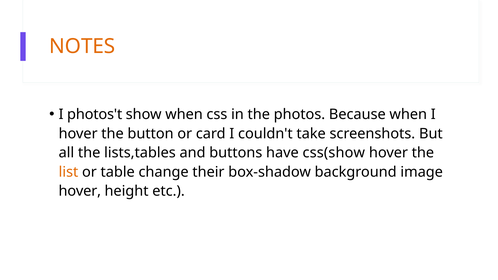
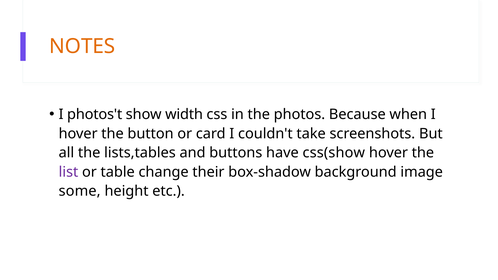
show when: when -> width
list colour: orange -> purple
hover at (80, 191): hover -> some
